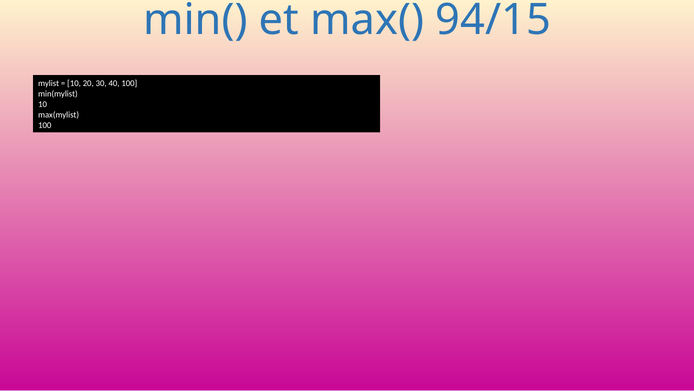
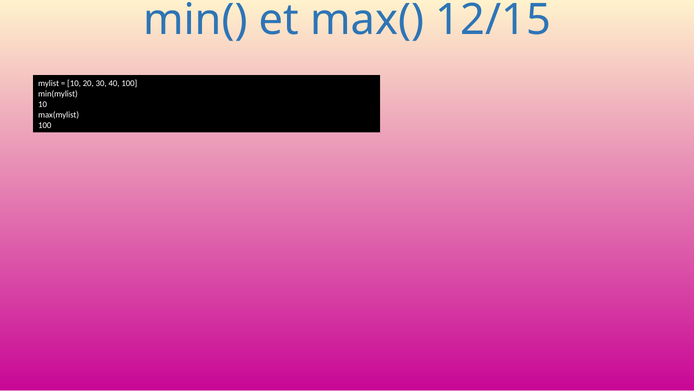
94/15: 94/15 -> 12/15
